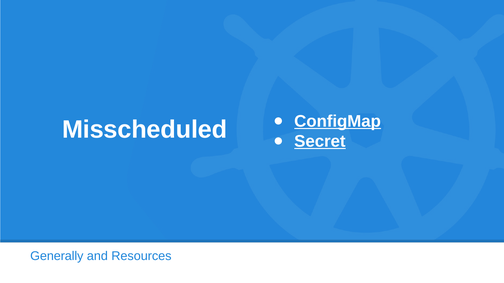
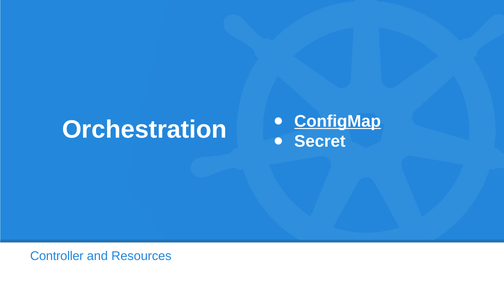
Misscheduled: Misscheduled -> Orchestration
Secret underline: present -> none
Generally: Generally -> Controller
